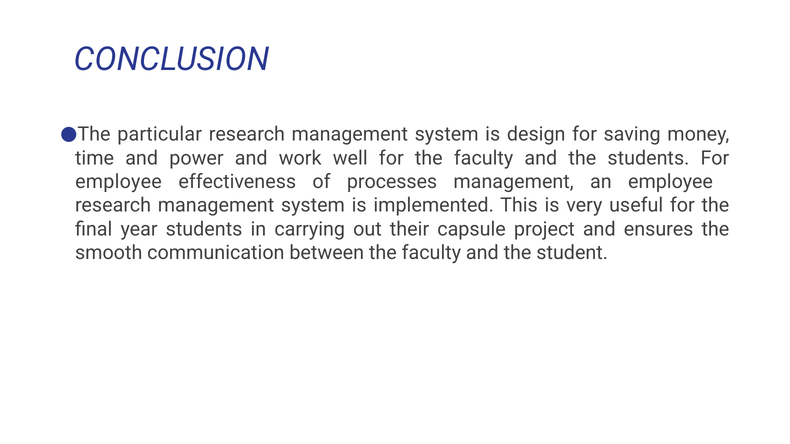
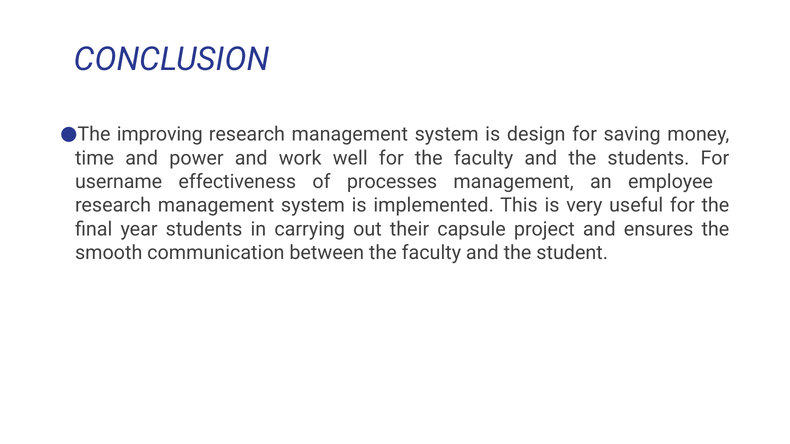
particular: particular -> improving
employee at (118, 182): employee -> username
